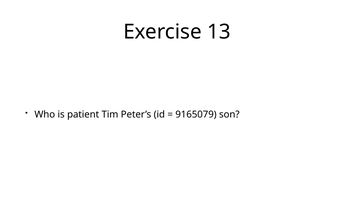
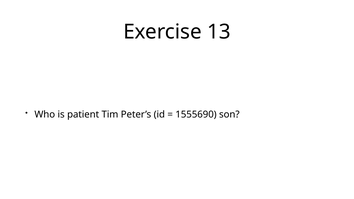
9165079: 9165079 -> 1555690
